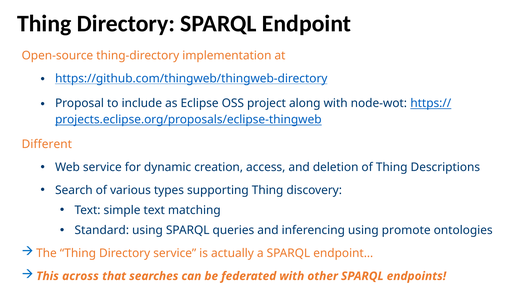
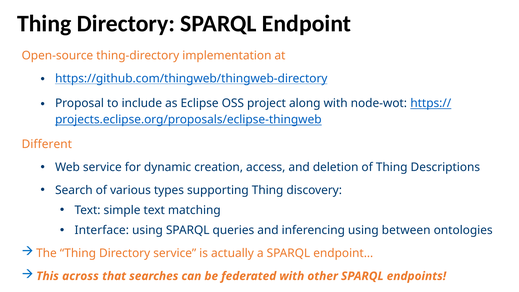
Standard: Standard -> Interface
promote: promote -> between
